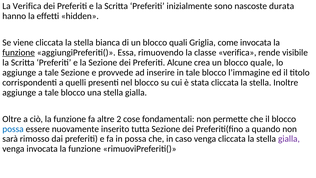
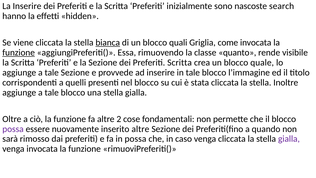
La Verifica: Verifica -> Inserire
durata: durata -> search
bianca underline: none -> present
classe verifica: verifica -> quanto
Preferiti Alcune: Alcune -> Scritta
possa at (13, 129) colour: blue -> purple
inserito tutta: tutta -> altre
